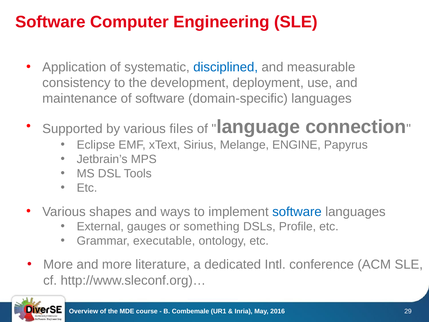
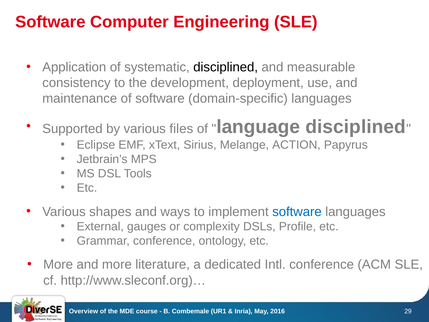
disciplined at (226, 67) colour: blue -> black
language connection: connection -> disciplined
ENGINE: ENGINE -> ACTION
something: something -> complexity
Grammar executable: executable -> conference
